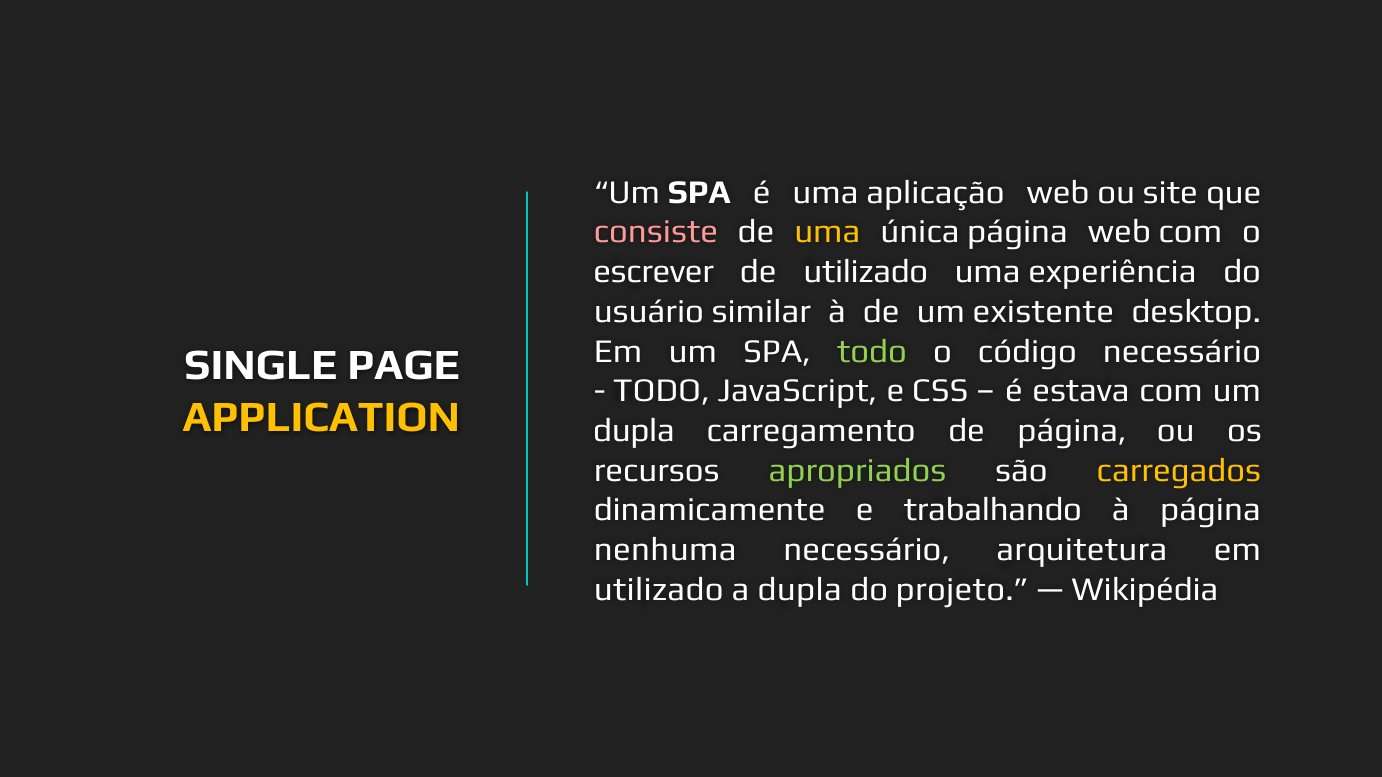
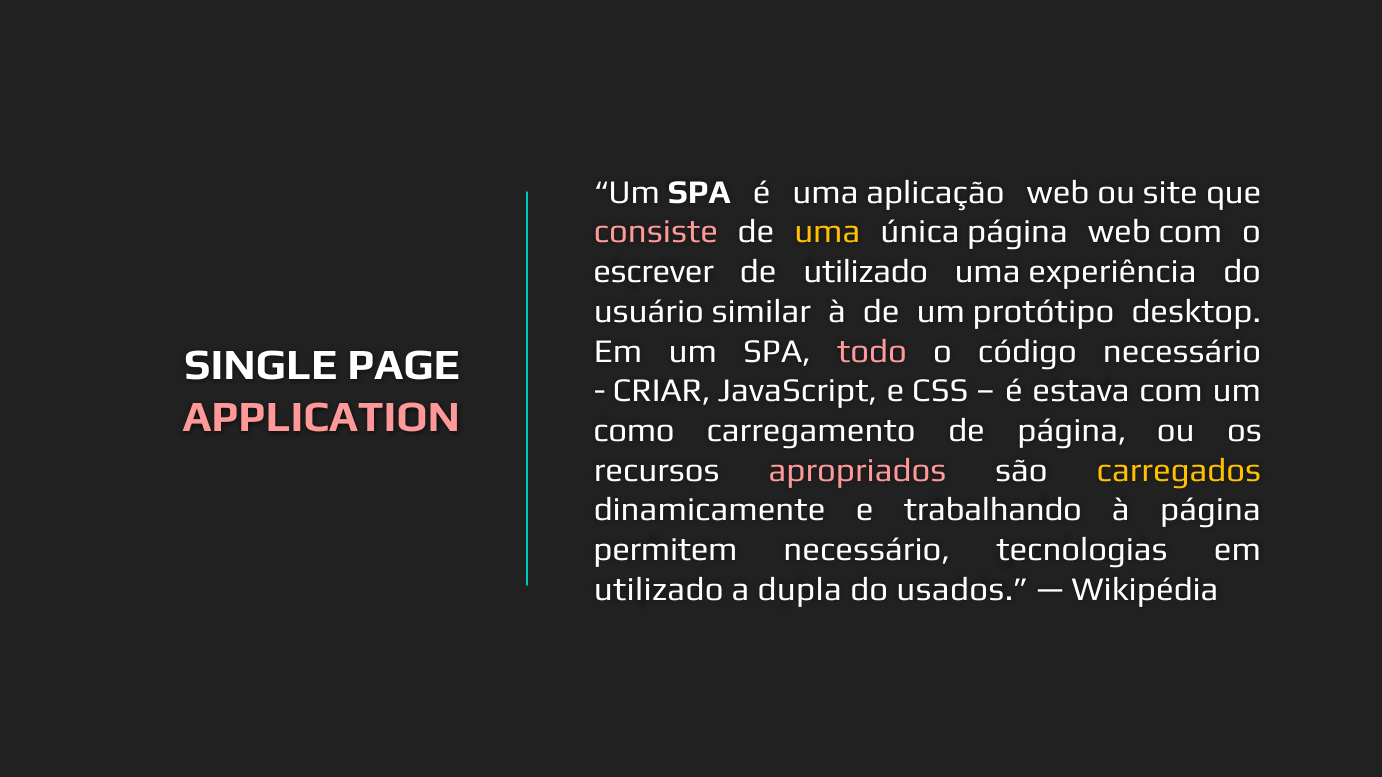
existente: existente -> protótipo
todo at (872, 351) colour: light green -> pink
TODO at (661, 391): TODO -> CRIAR
APPLICATION colour: yellow -> pink
dupla at (634, 431): dupla -> como
apropriados colour: light green -> pink
nenhuma: nenhuma -> permitem
arquitetura: arquitetura -> tecnologias
projeto: projeto -> usados
